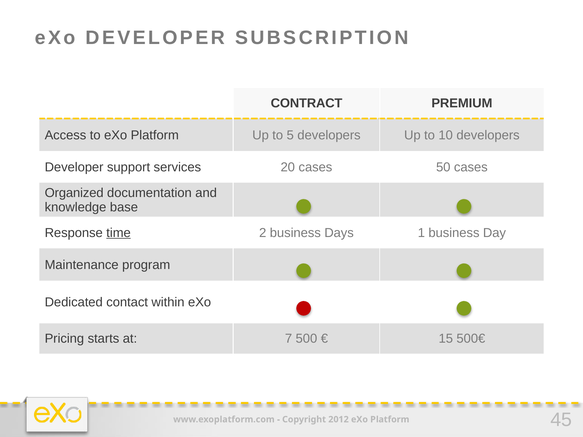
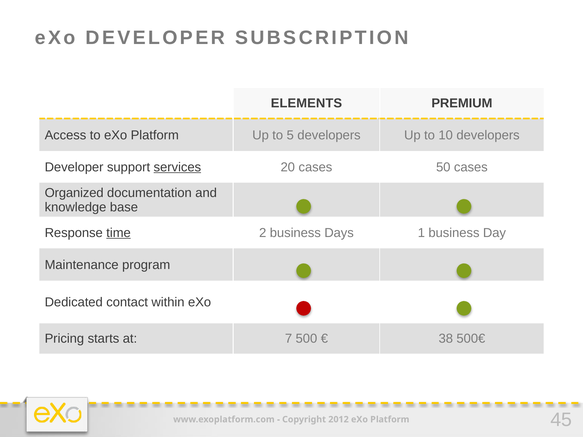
CONTRACT: CONTRACT -> ELEMENTS
services underline: none -> present
15: 15 -> 38
